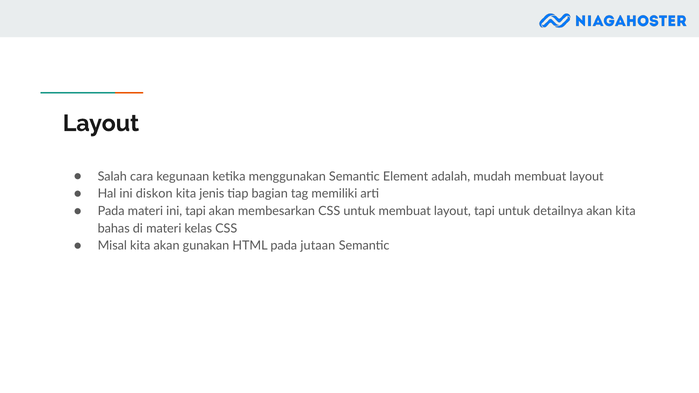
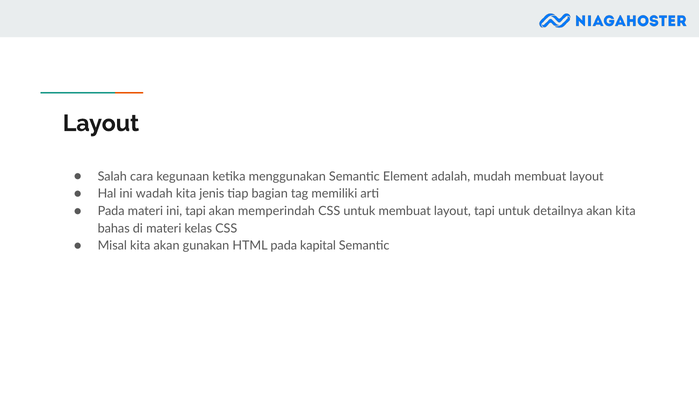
diskon: diskon -> wadah
membesarkan: membesarkan -> memperindah
jutaan: jutaan -> kapital
